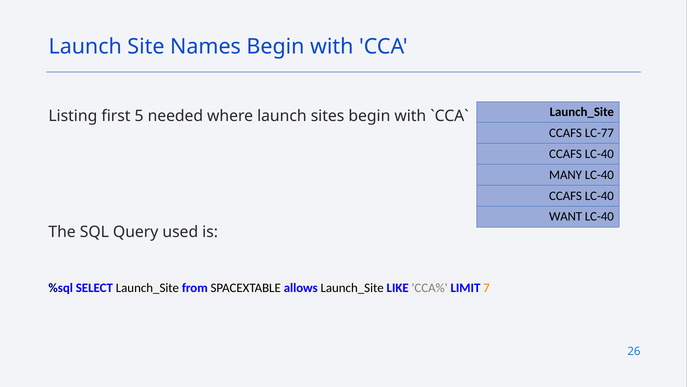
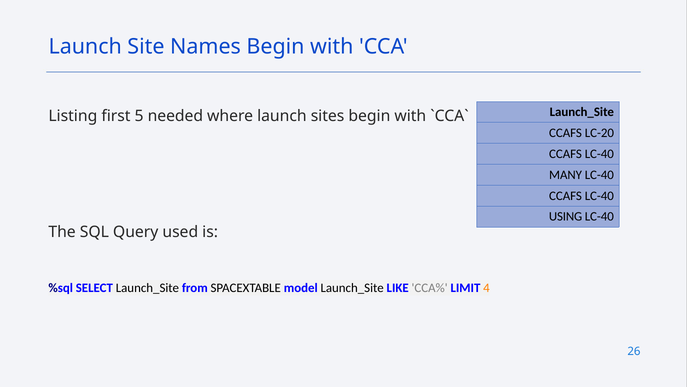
LC-77: LC-77 -> LC-20
WANT: WANT -> USING
allows: allows -> model
7: 7 -> 4
